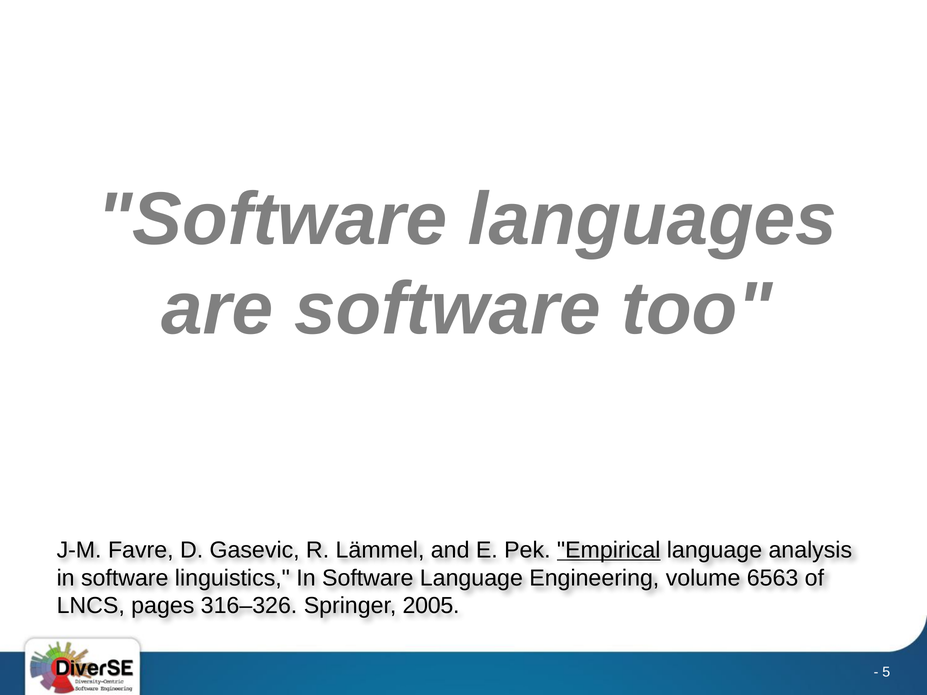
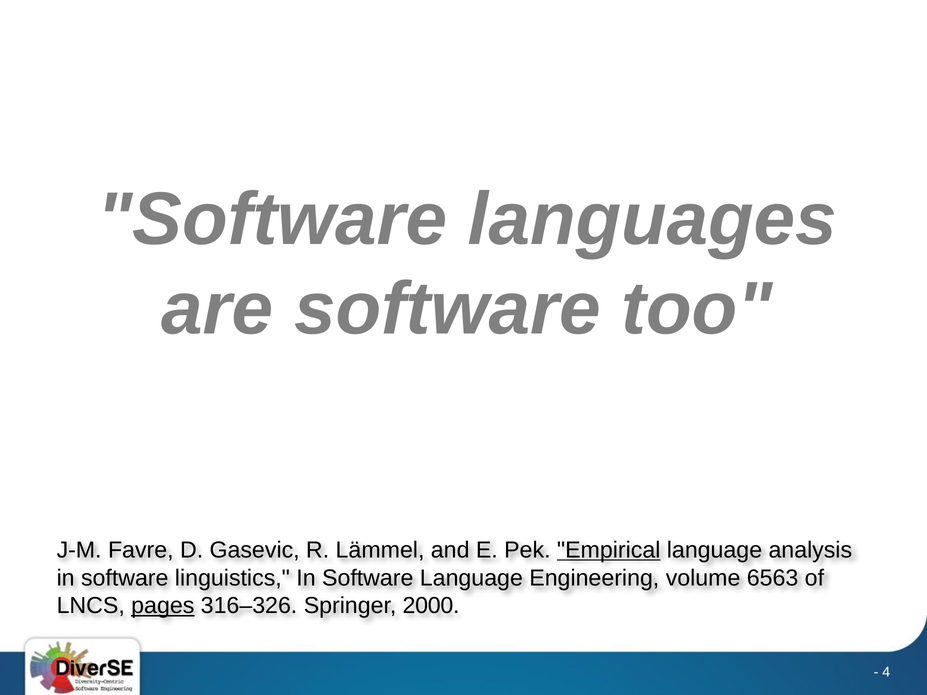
pages underline: none -> present
2005: 2005 -> 2000
5: 5 -> 4
